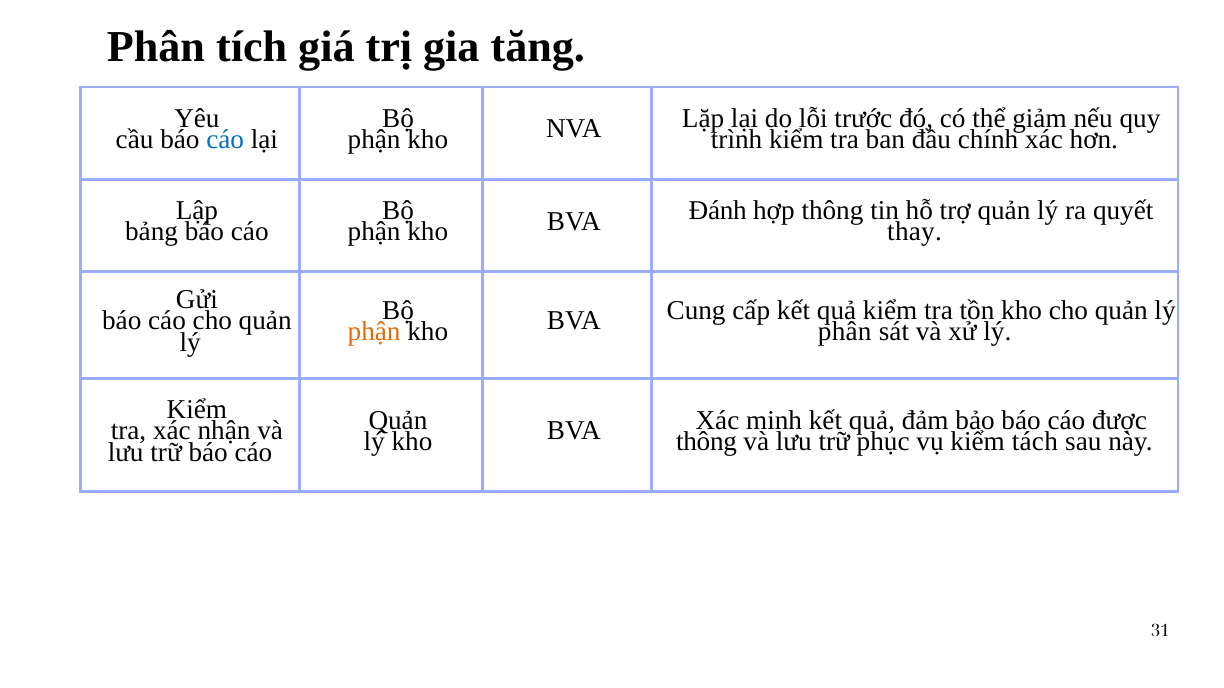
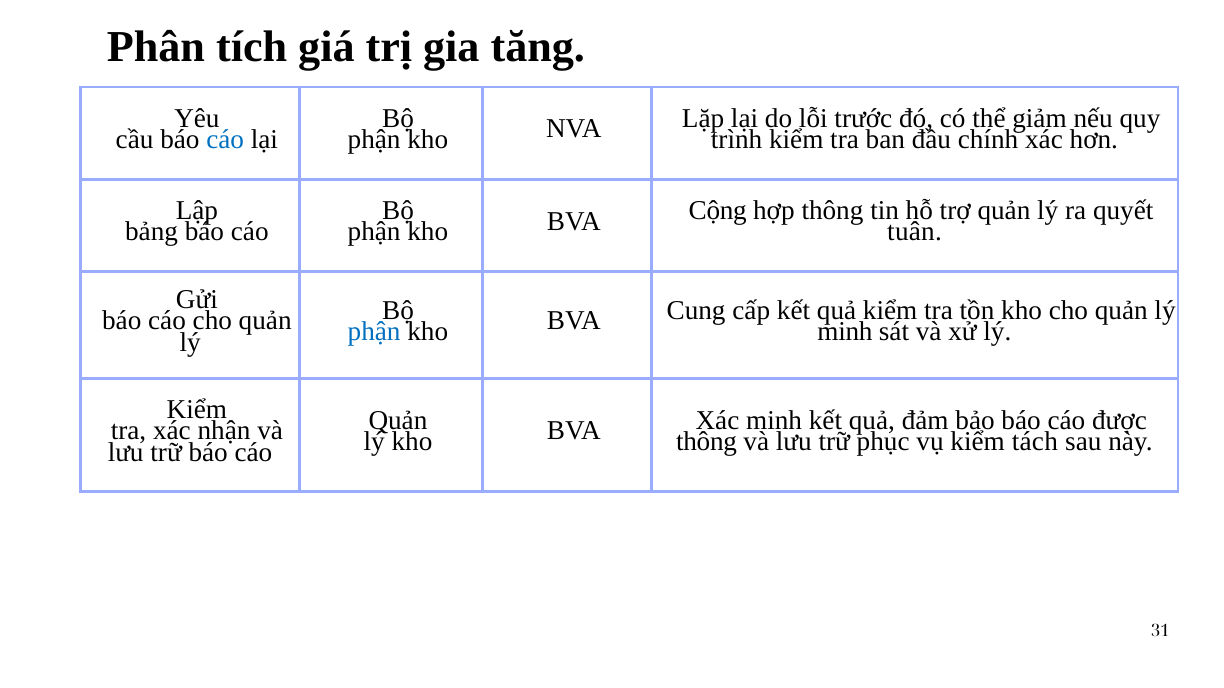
Đánh: Đánh -> Cộng
thay: thay -> tuân
phận at (374, 332) colour: orange -> blue
phân at (845, 332): phân -> minh
